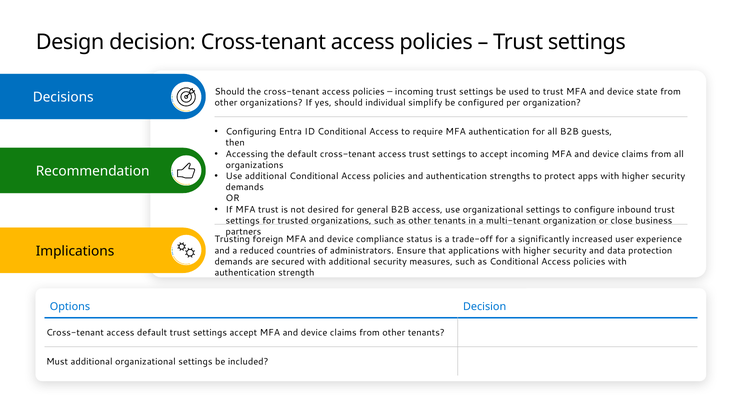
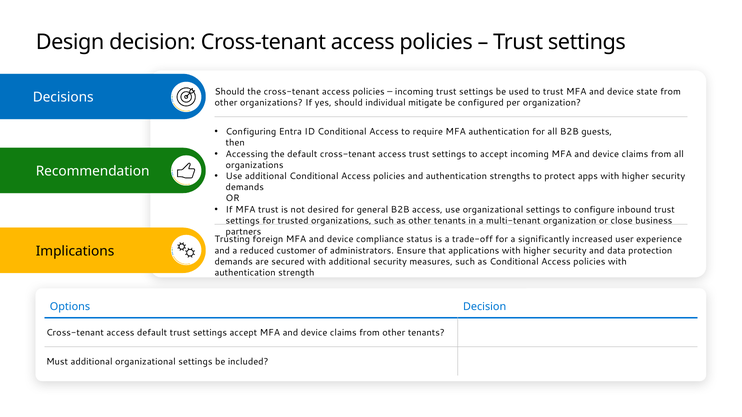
simplify: simplify -> mitigate
countries: countries -> customer
